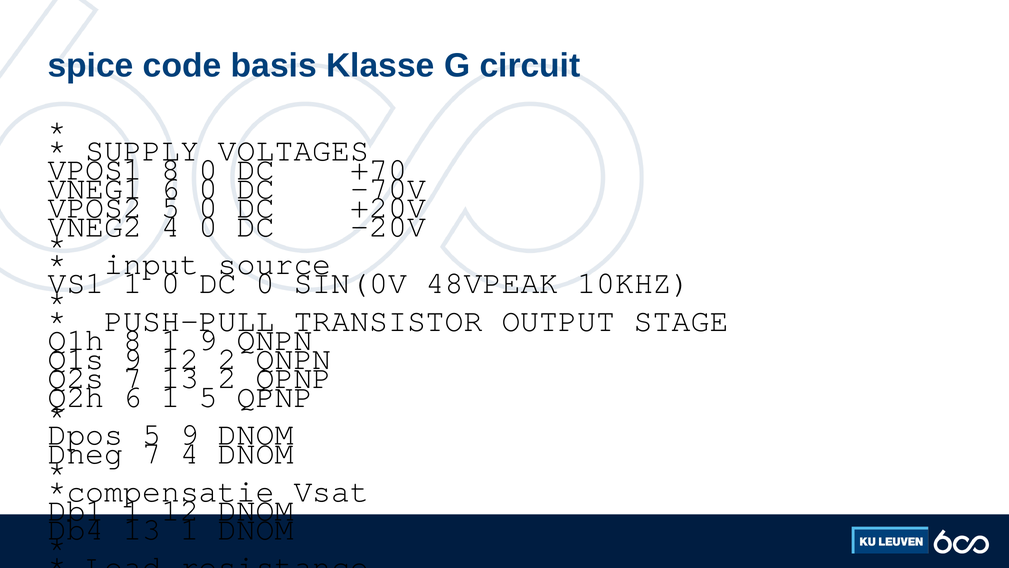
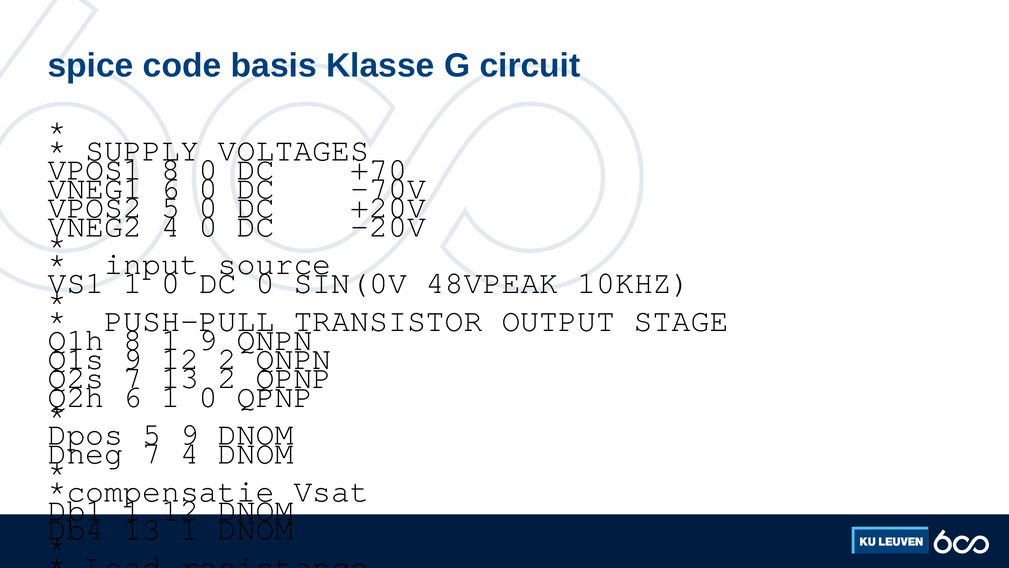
5 at (208, 396): 5 -> 0
